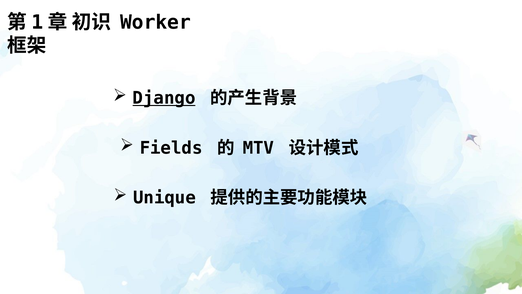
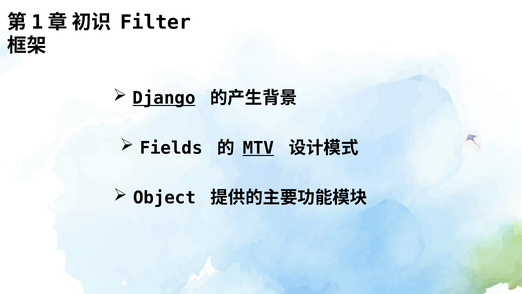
Worker: Worker -> Filter
MTV underline: none -> present
Unique: Unique -> Object
